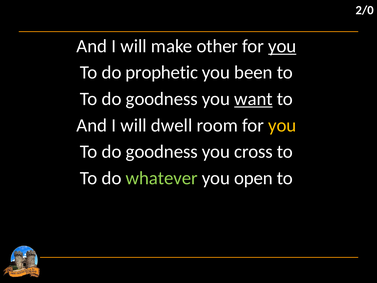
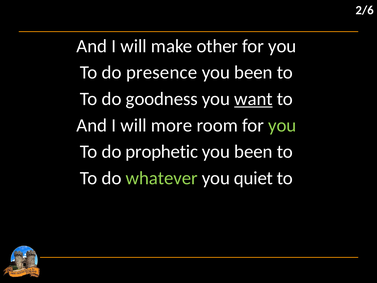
2/0: 2/0 -> 2/6
you at (282, 46) underline: present -> none
prophetic: prophetic -> presence
dwell: dwell -> more
you at (282, 125) colour: yellow -> light green
goodness at (162, 152): goodness -> prophetic
cross at (253, 152): cross -> been
open: open -> quiet
